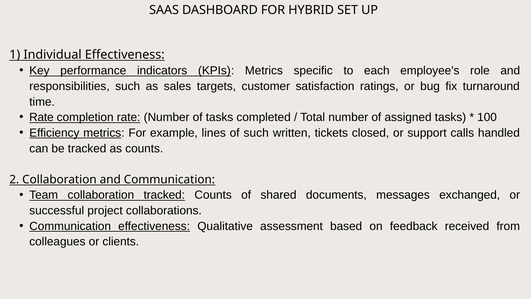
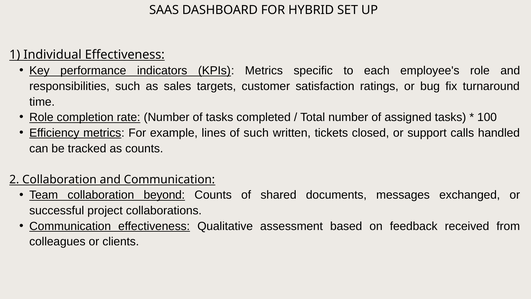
Rate at (41, 117): Rate -> Role
collaboration tracked: tracked -> beyond
